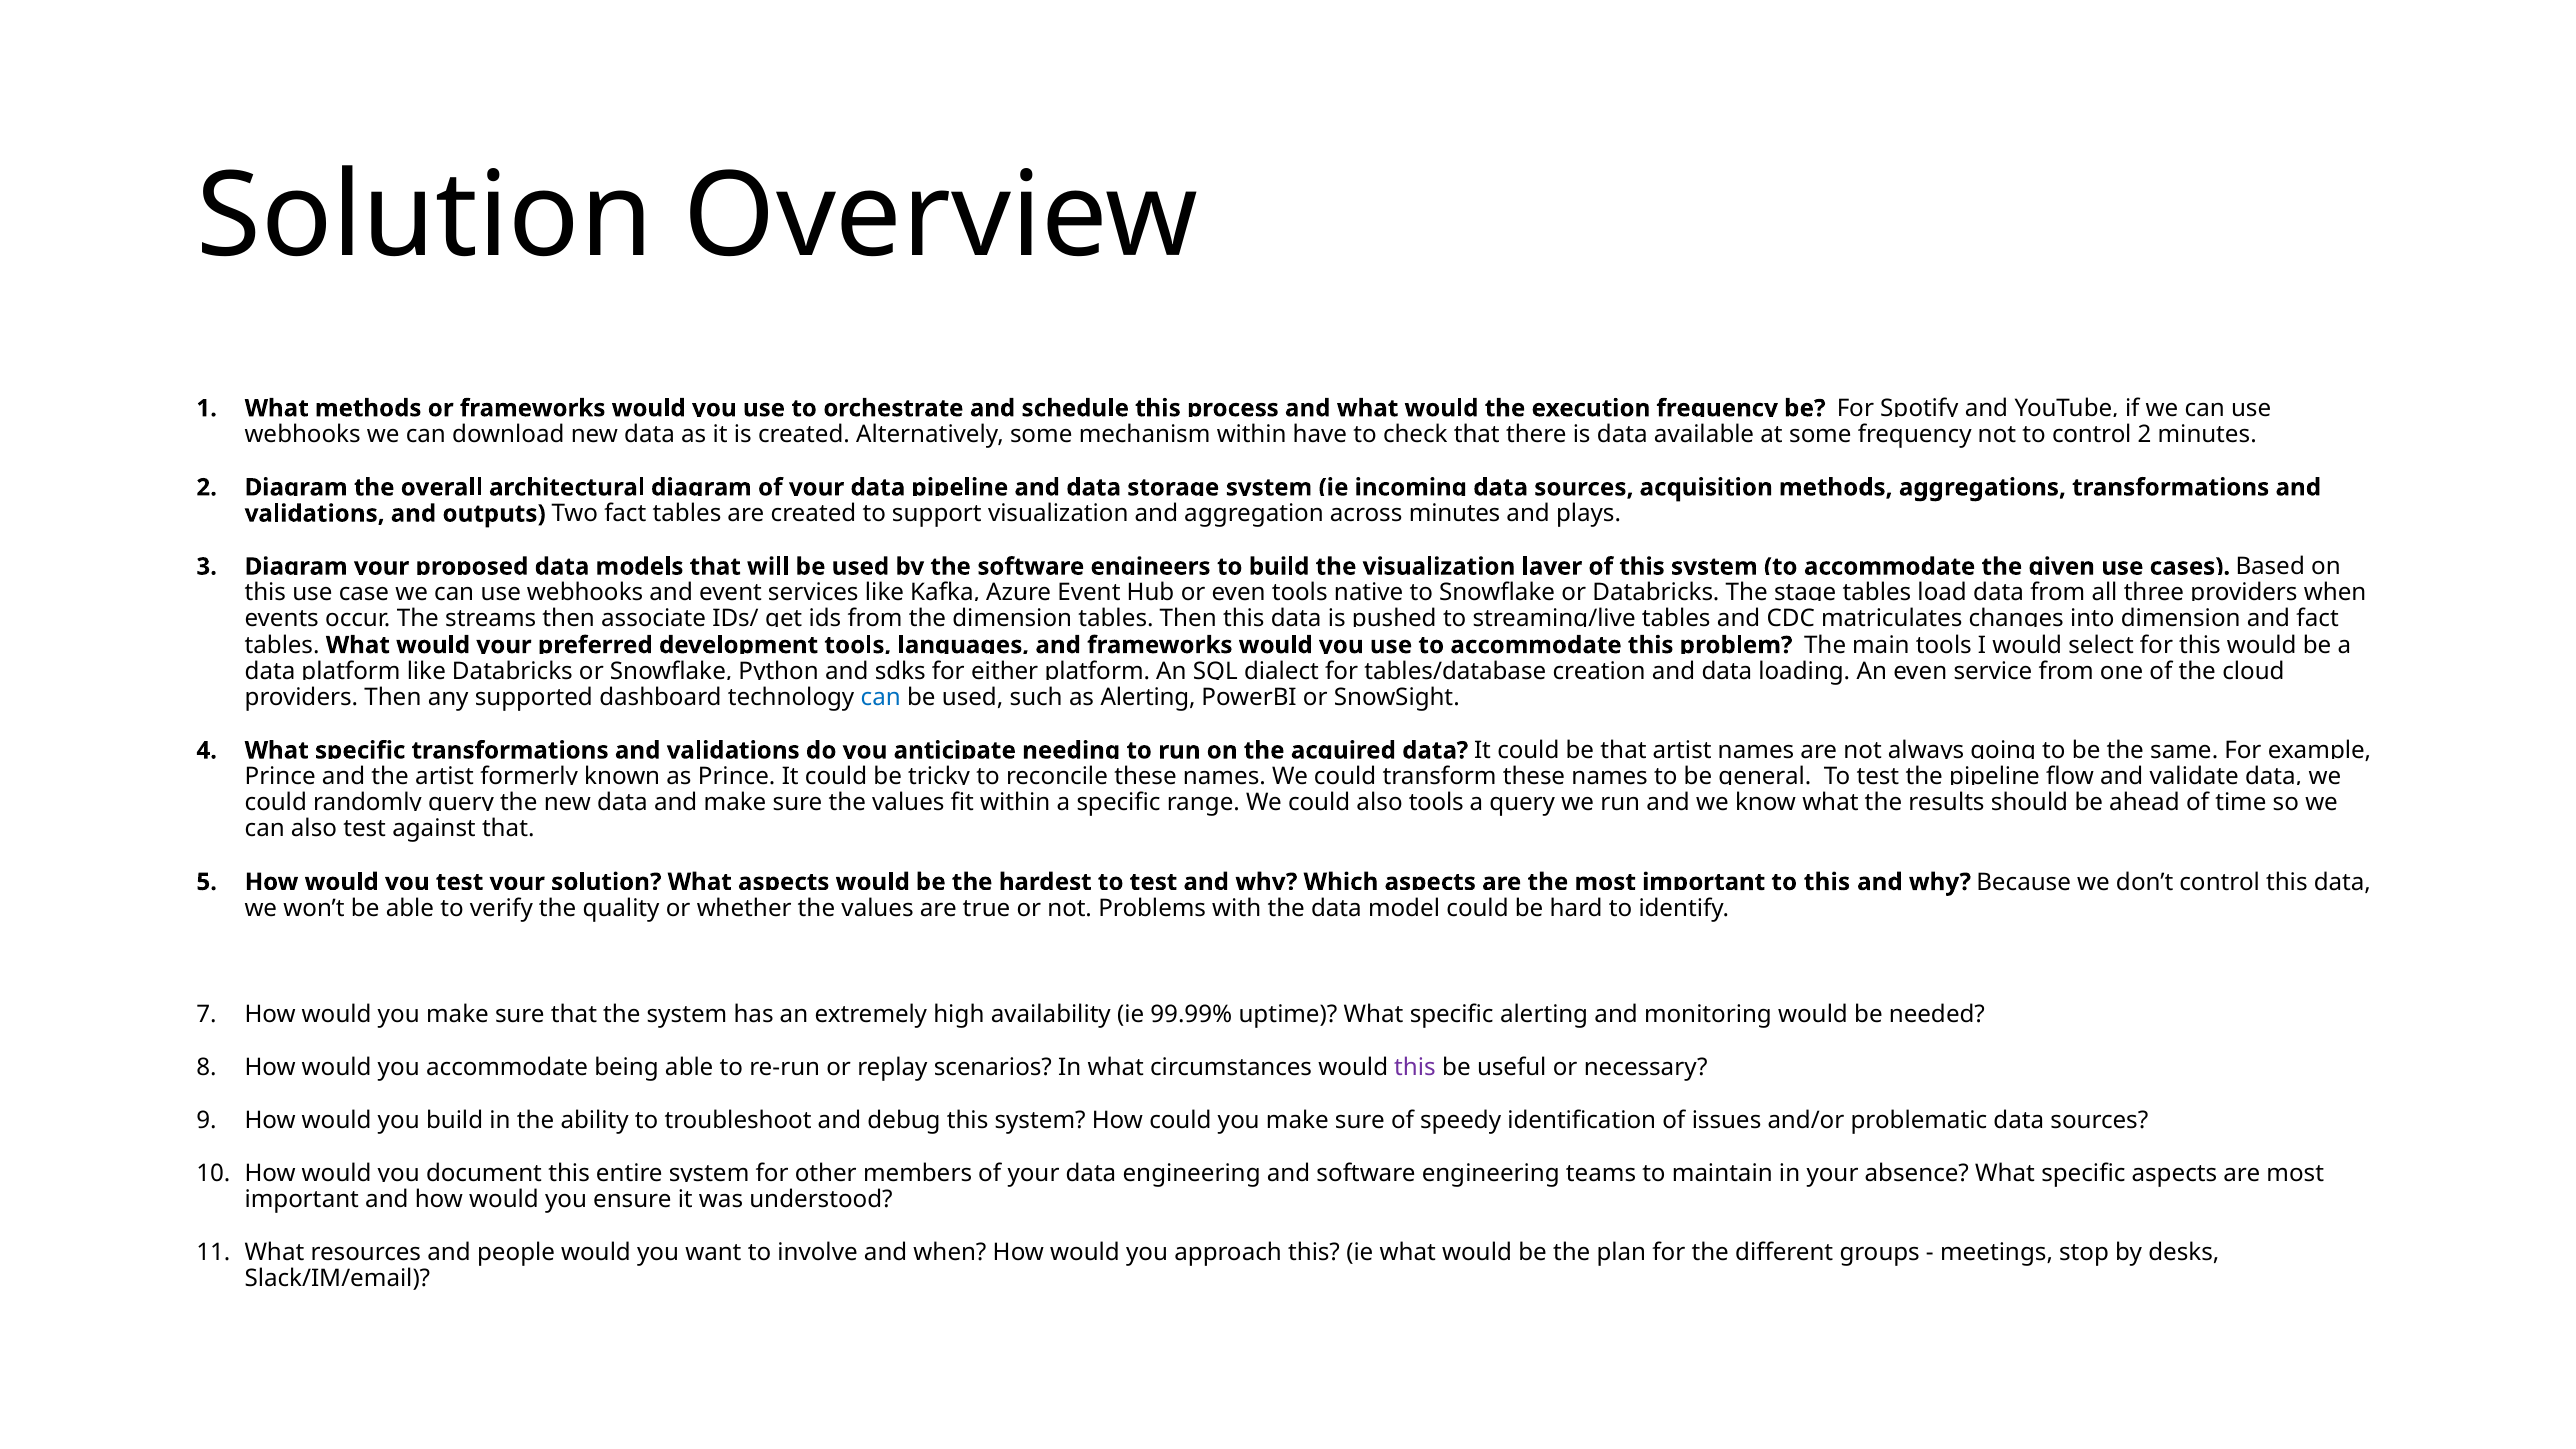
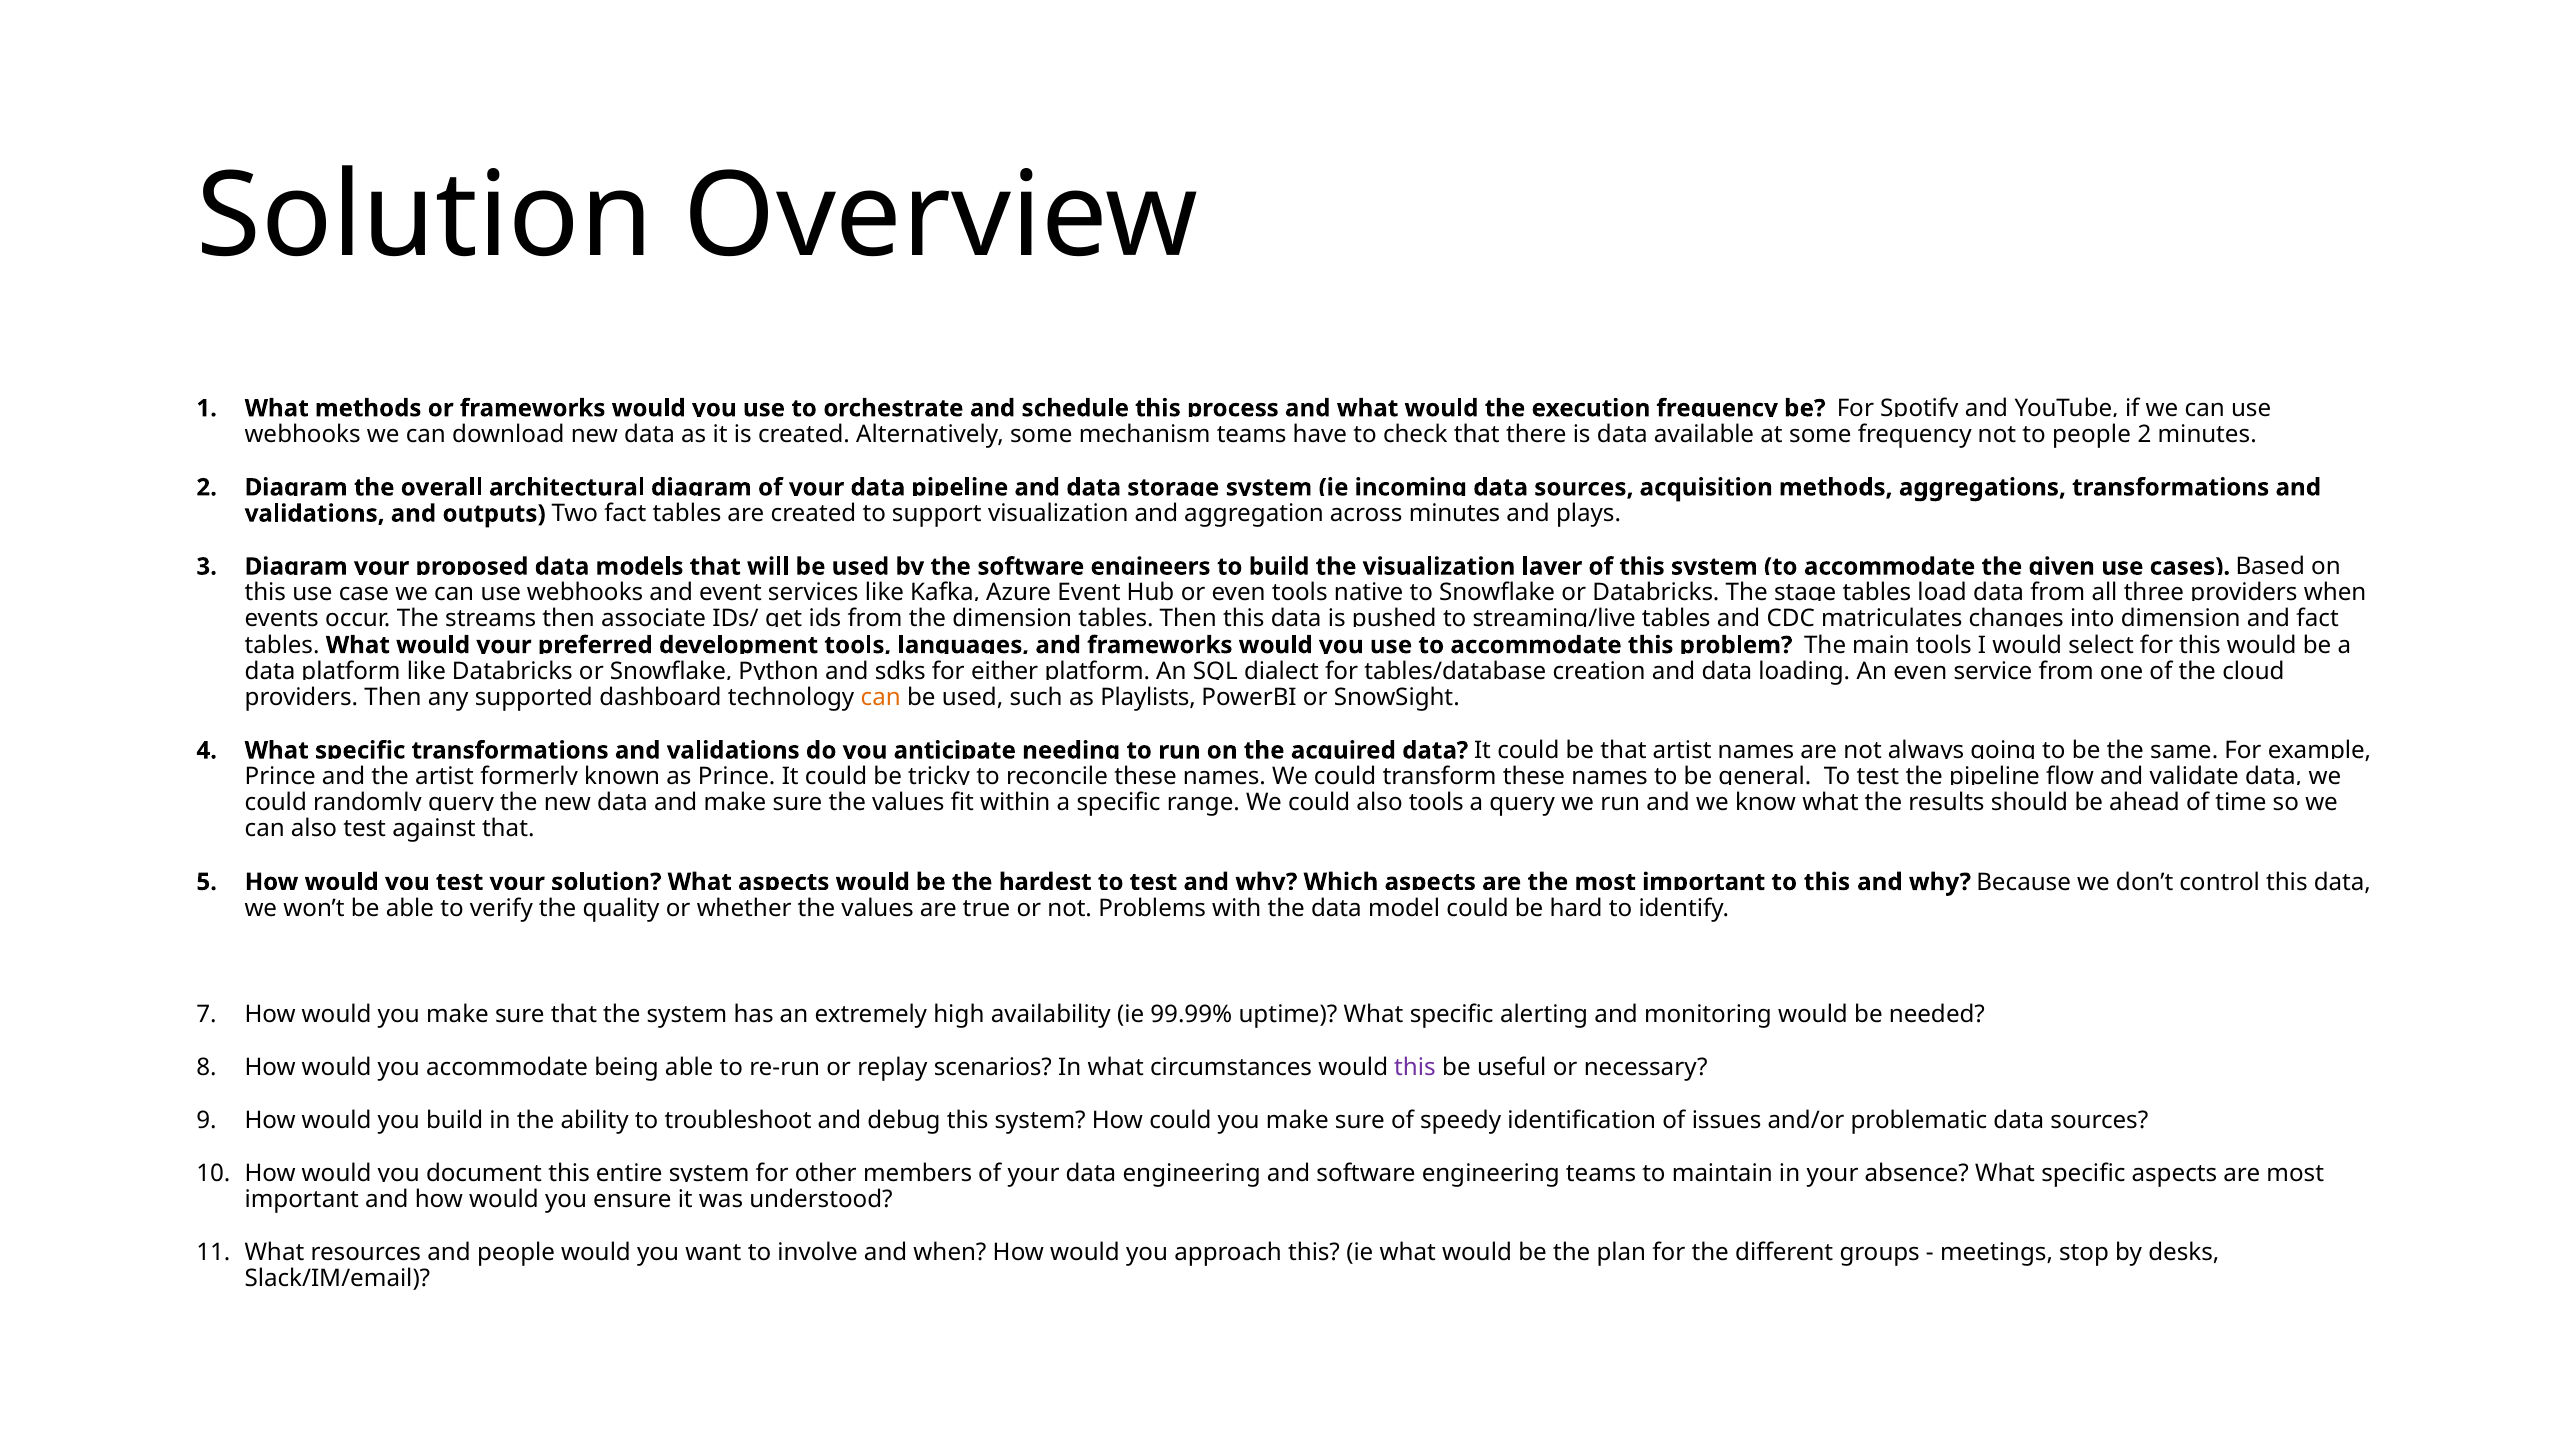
mechanism within: within -> teams
to control: control -> people
can at (881, 697) colour: blue -> orange
as Alerting: Alerting -> Playlists
